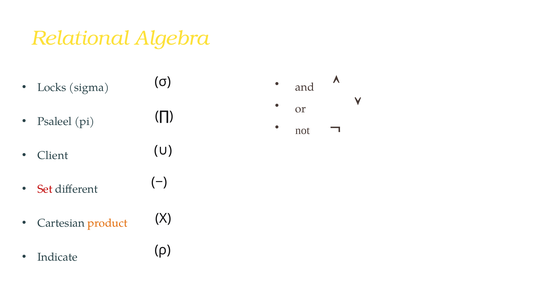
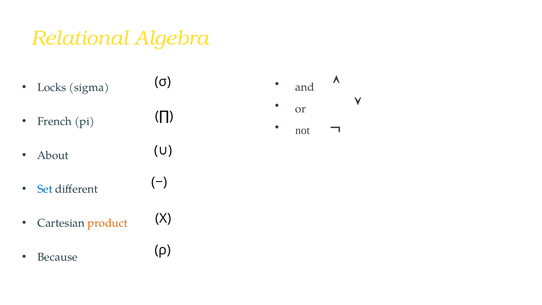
Psaleel: Psaleel -> French
Client: Client -> About
Set colour: red -> blue
Indicate: Indicate -> Because
